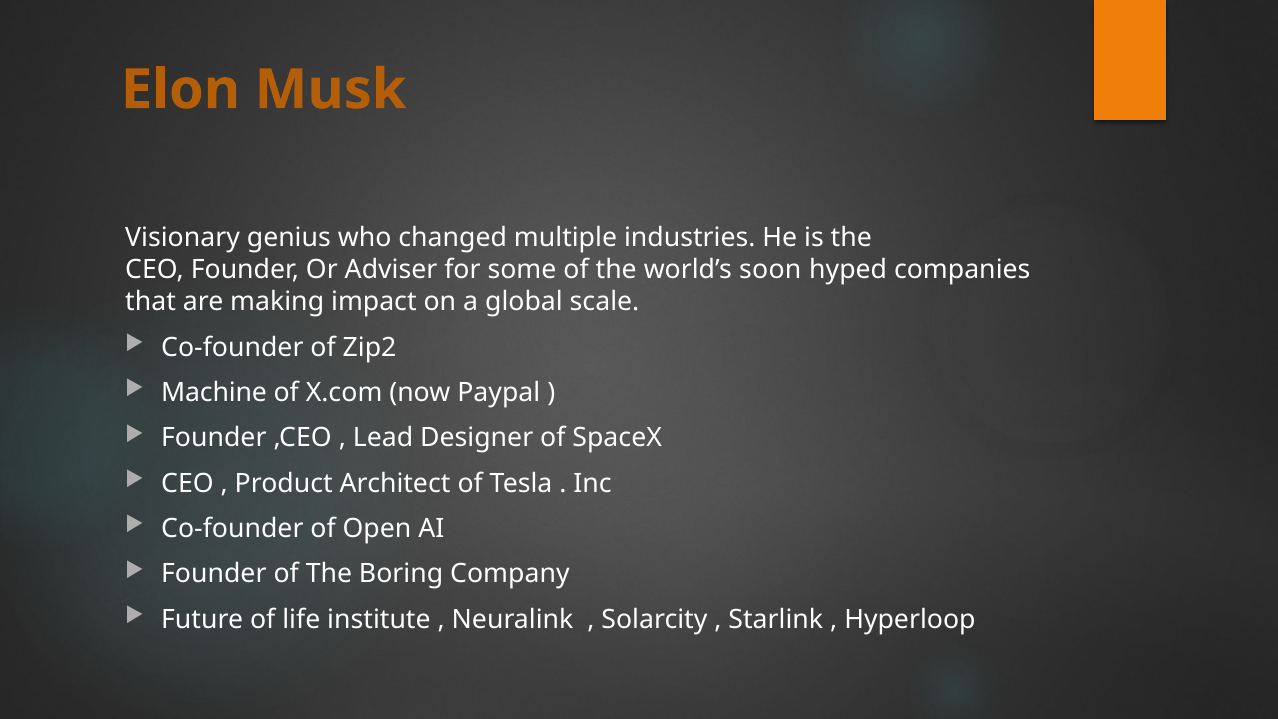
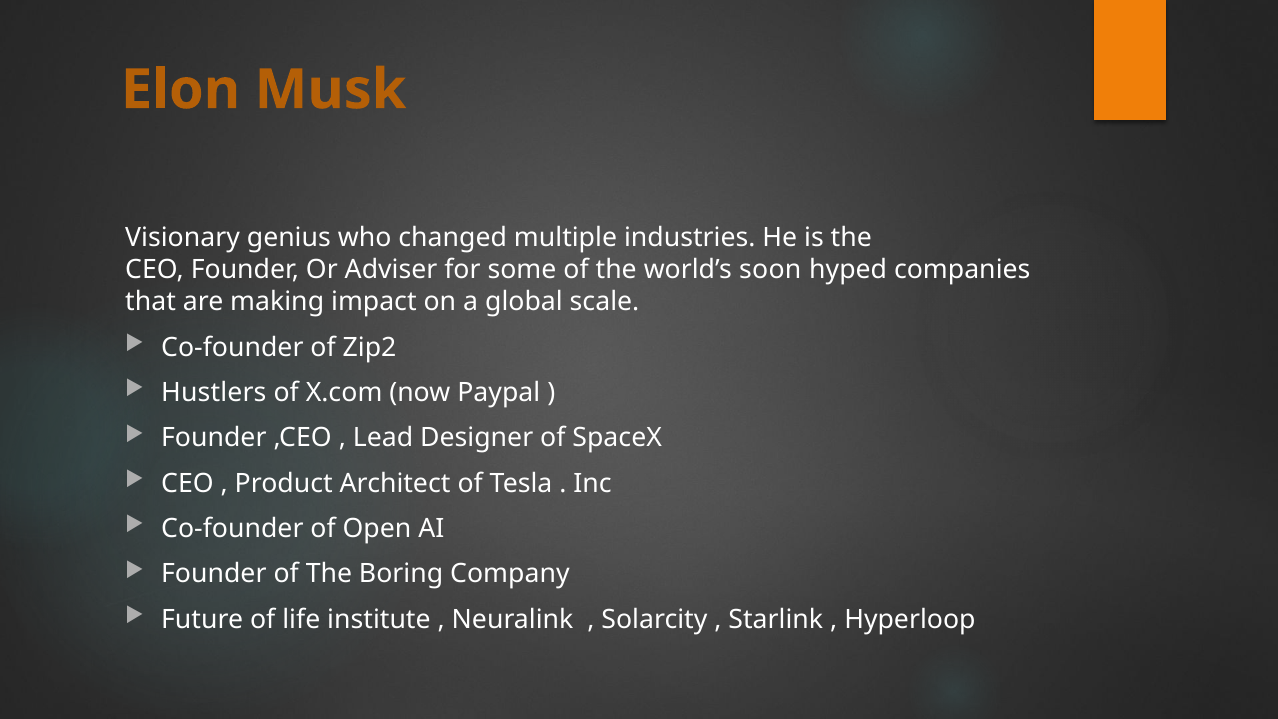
Machine: Machine -> Hustlers
